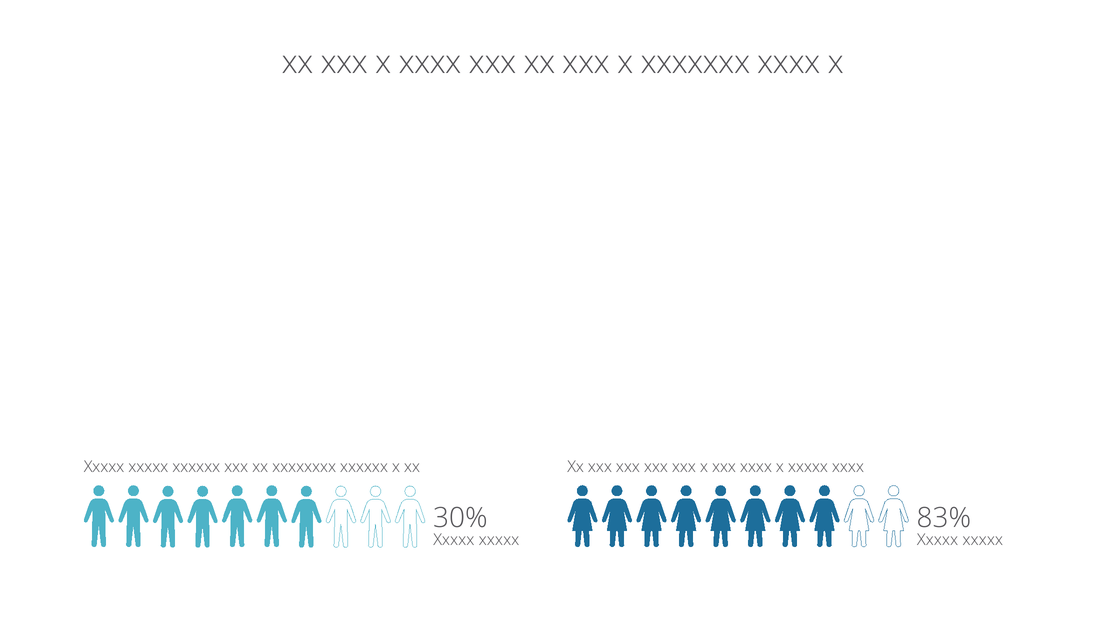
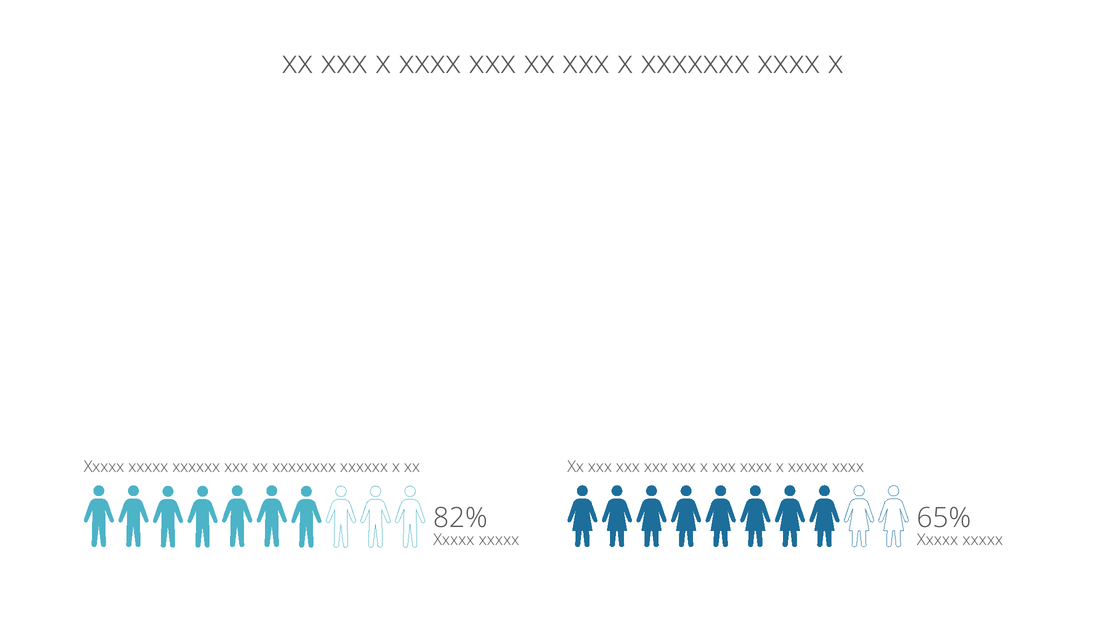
30%: 30% -> 82%
83%: 83% -> 65%
